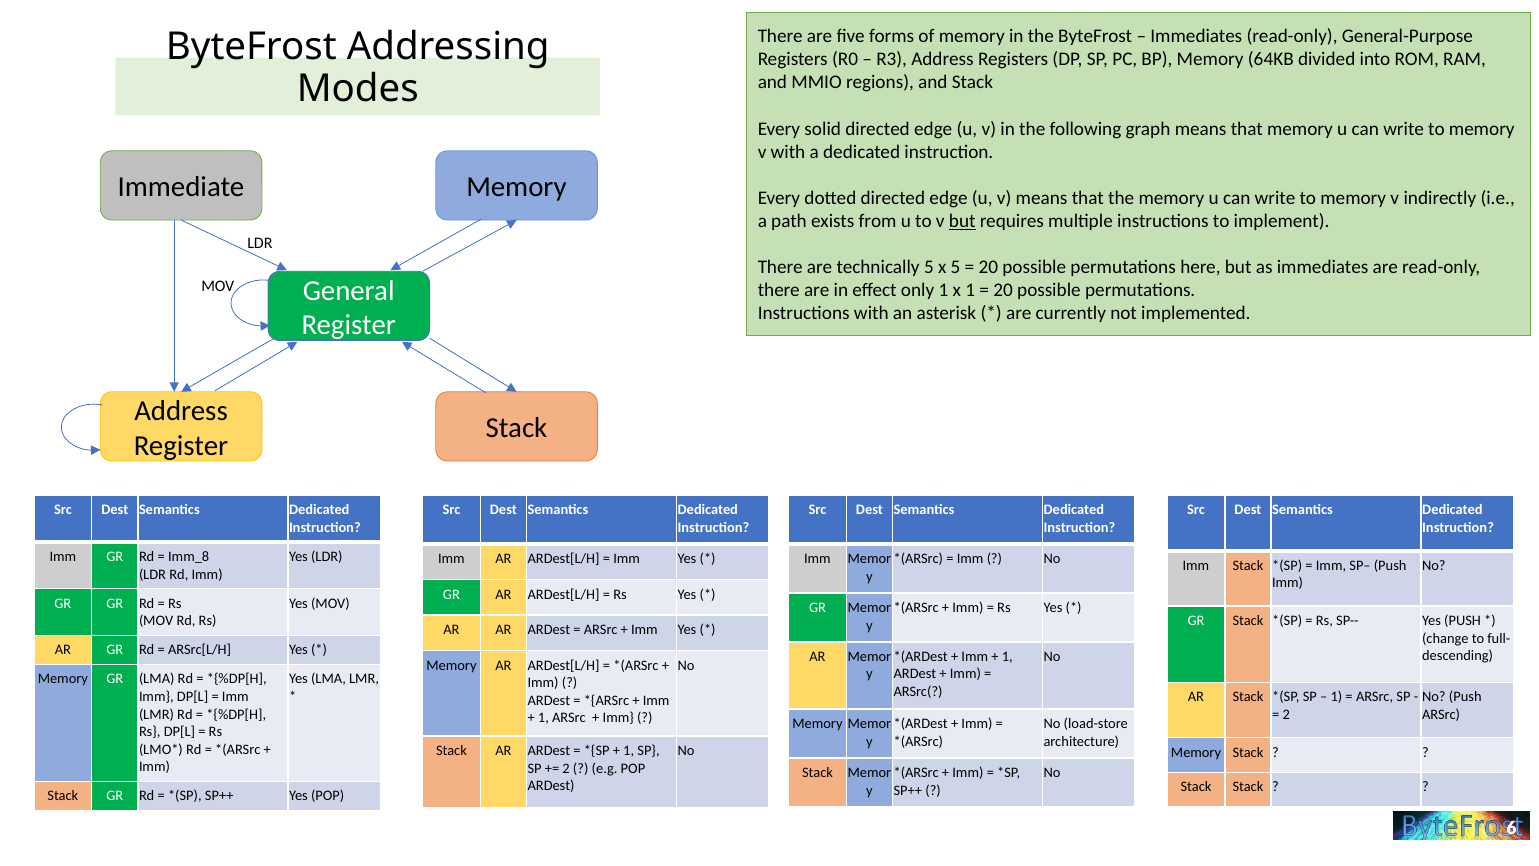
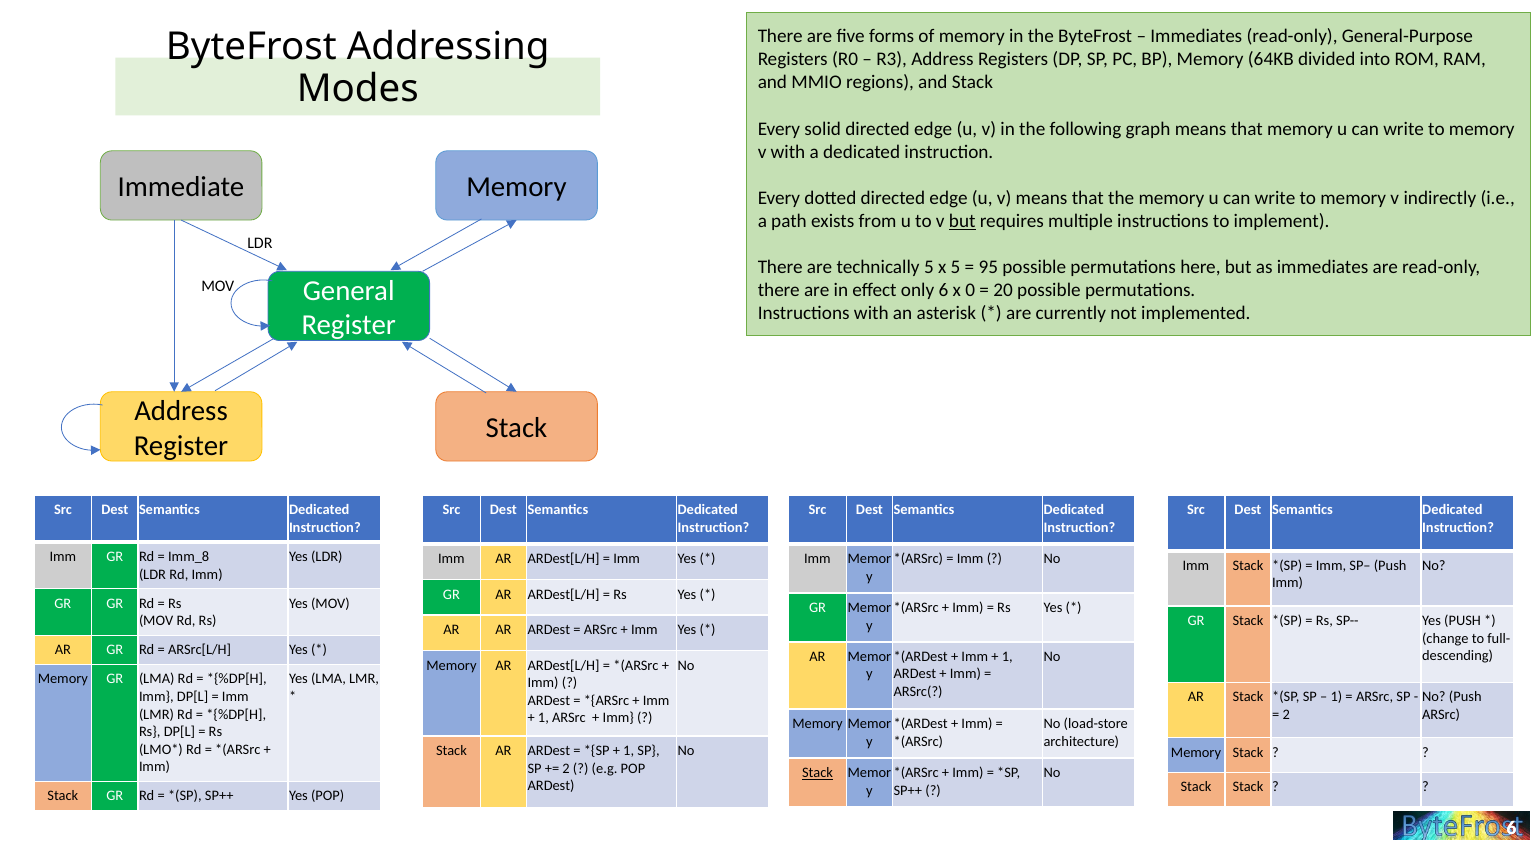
20 at (988, 267): 20 -> 95
only 1: 1 -> 6
x 1: 1 -> 0
Stack at (818, 772) underline: none -> present
